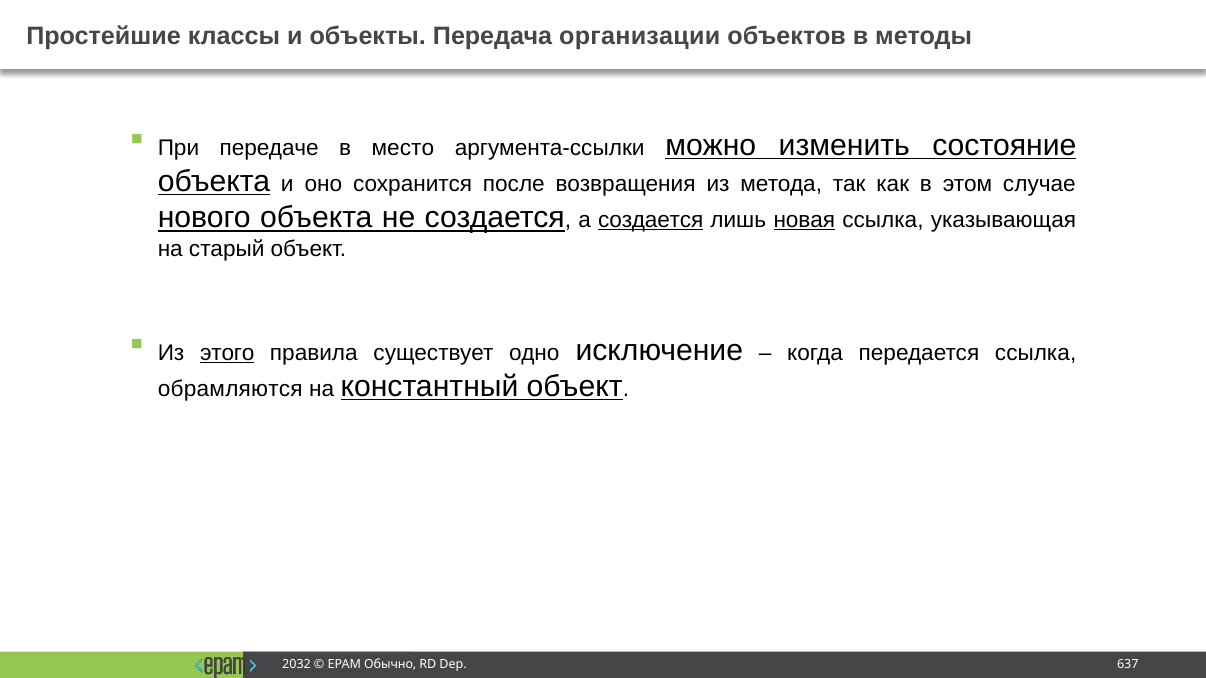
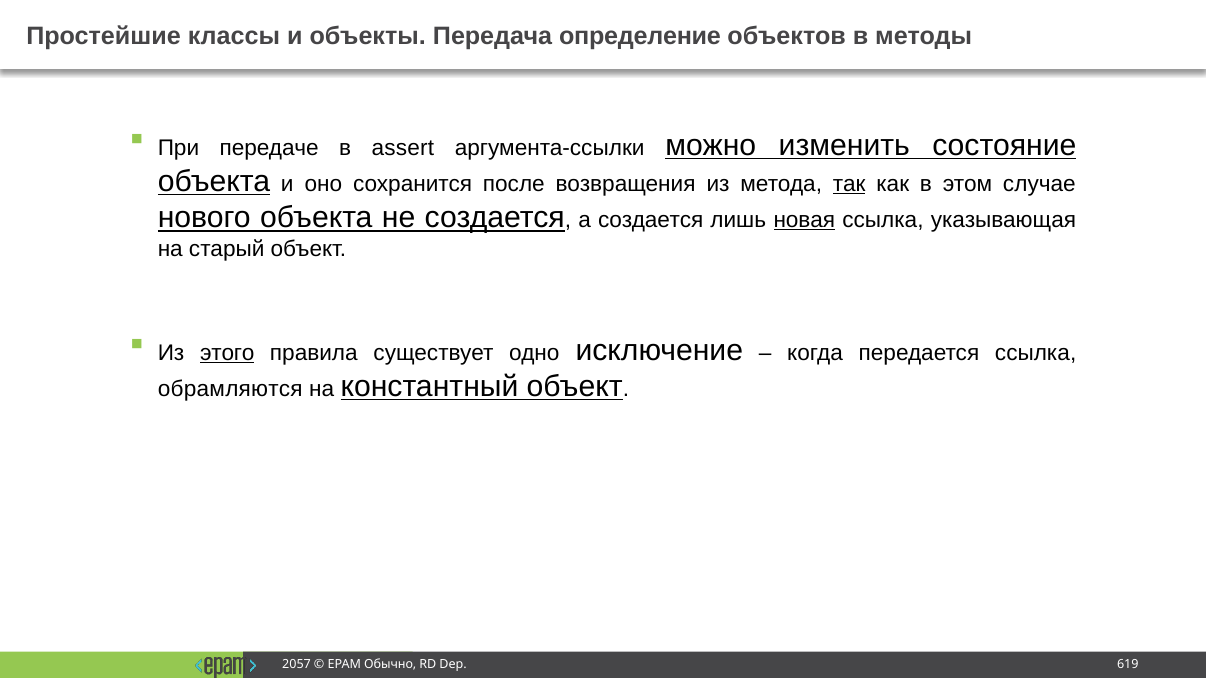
организации: организации -> определение
место: место -> assert
так underline: none -> present
создается at (651, 220) underline: present -> none
2032: 2032 -> 2057
637: 637 -> 619
